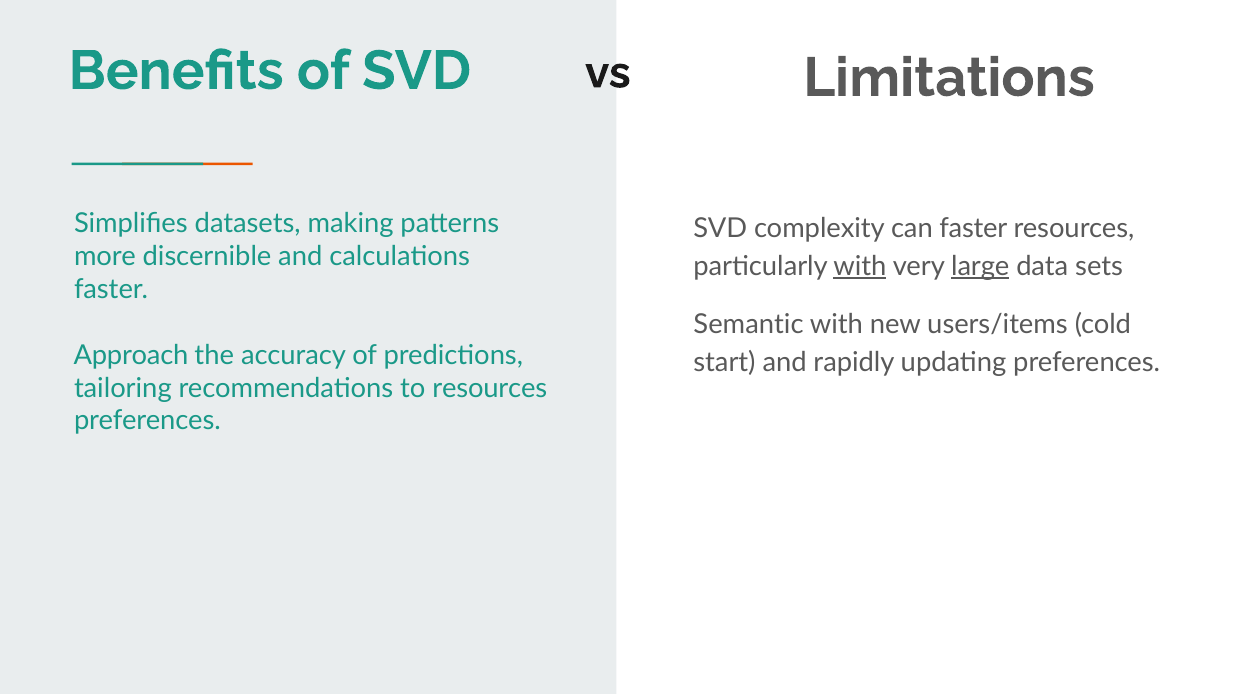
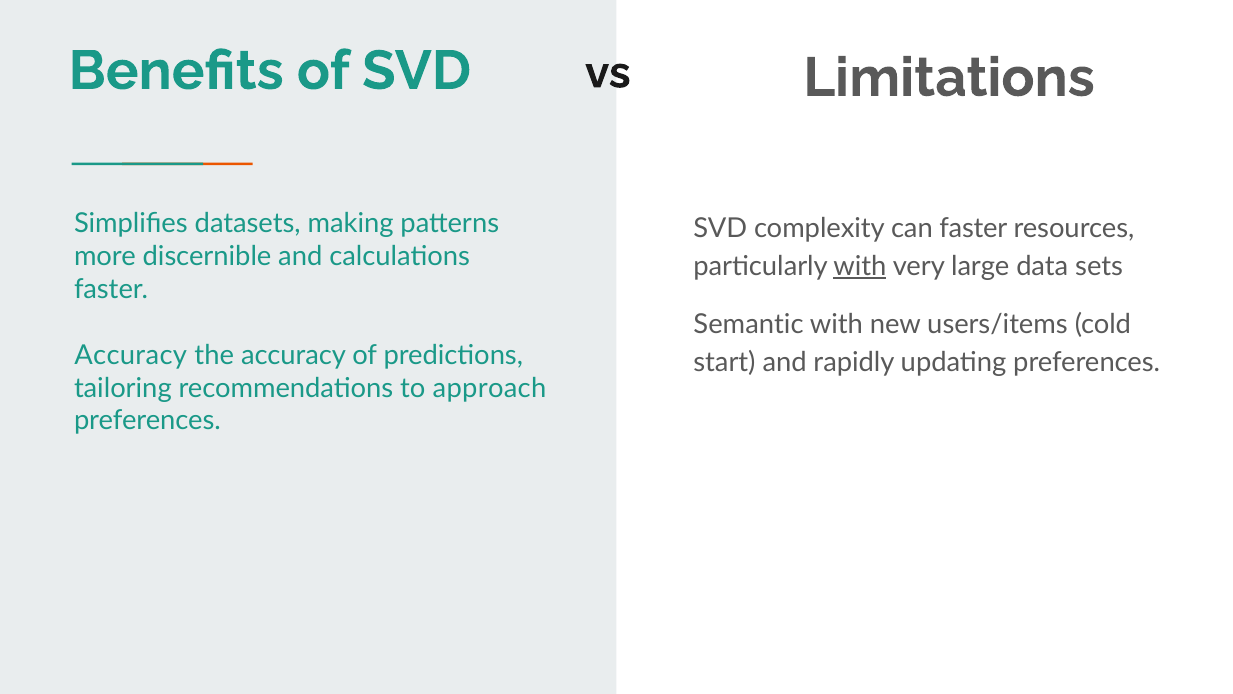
large underline: present -> none
Approach at (131, 355): Approach -> Accuracy
to resources: resources -> approach
